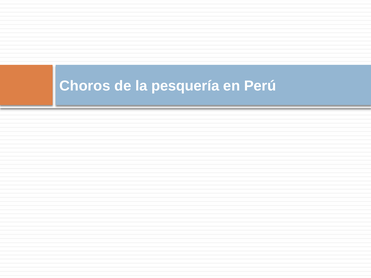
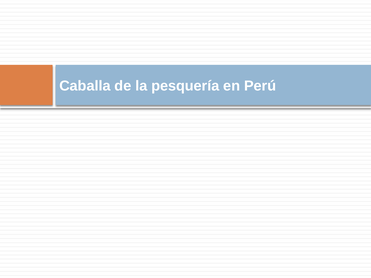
Choros: Choros -> Caballa
